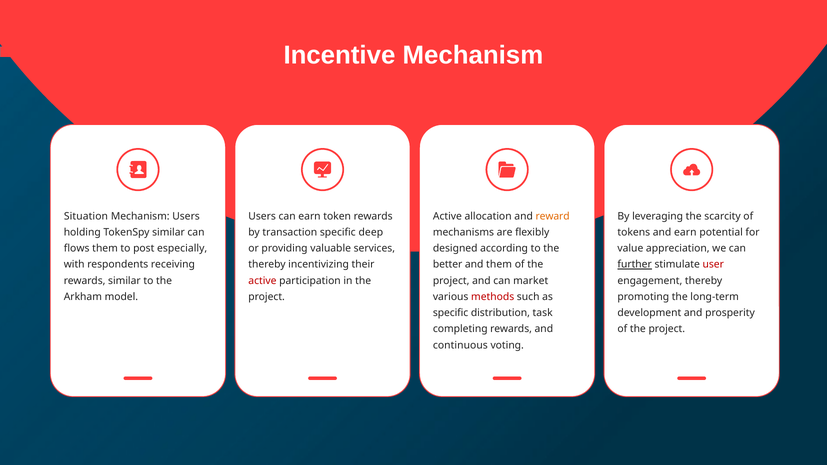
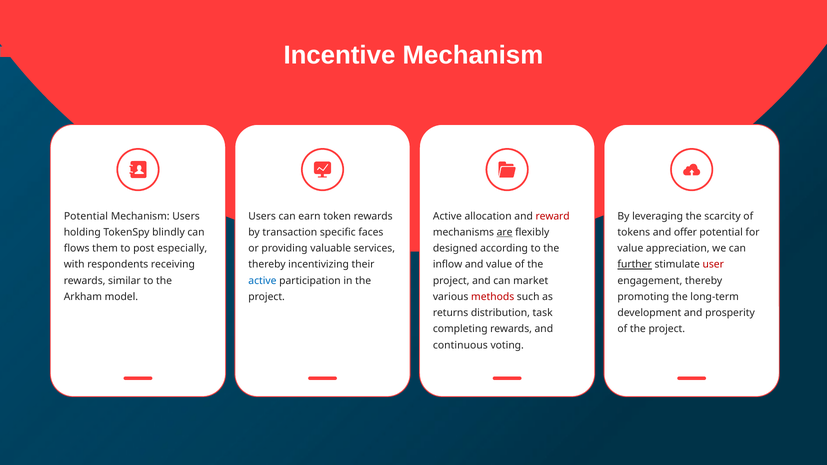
Situation at (86, 216): Situation -> Potential
reward colour: orange -> red
TokenSpy similar: similar -> blindly
deep: deep -> faces
are underline: none -> present
and earn: earn -> offer
better: better -> inflow
and them: them -> value
active at (262, 281) colour: red -> blue
specific at (451, 313): specific -> returns
